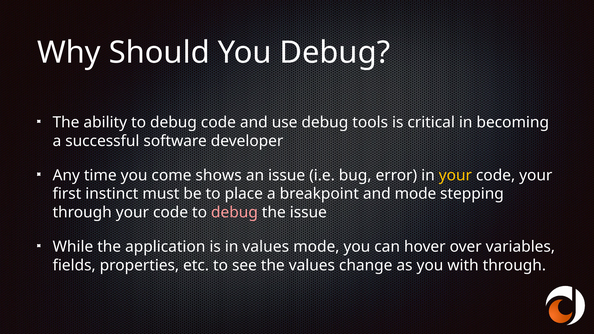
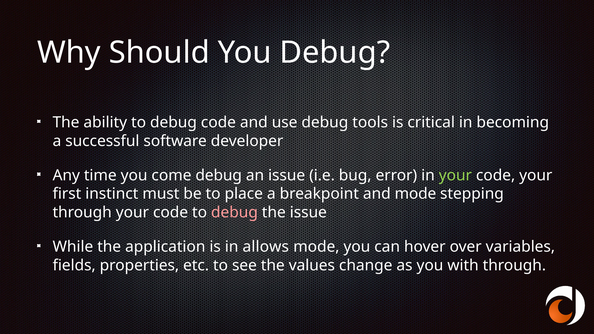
come shows: shows -> debug
your at (455, 175) colour: yellow -> light green
in values: values -> allows
